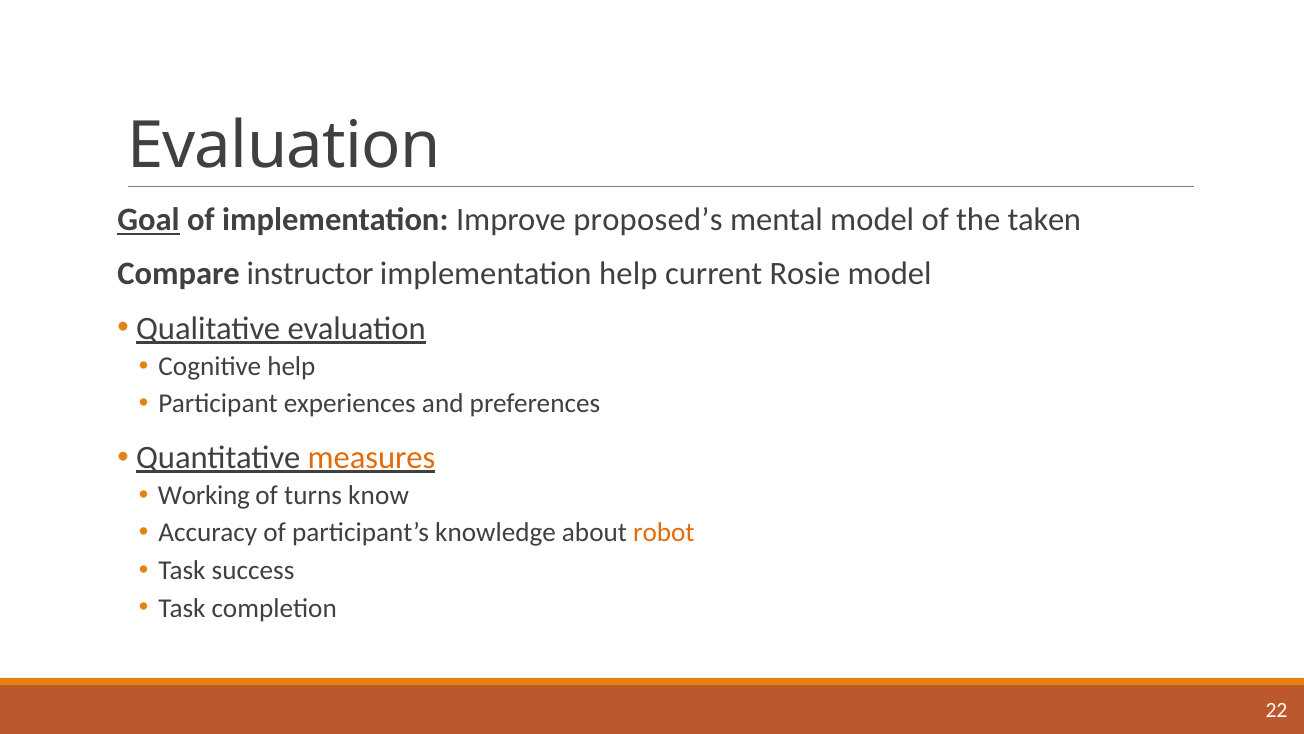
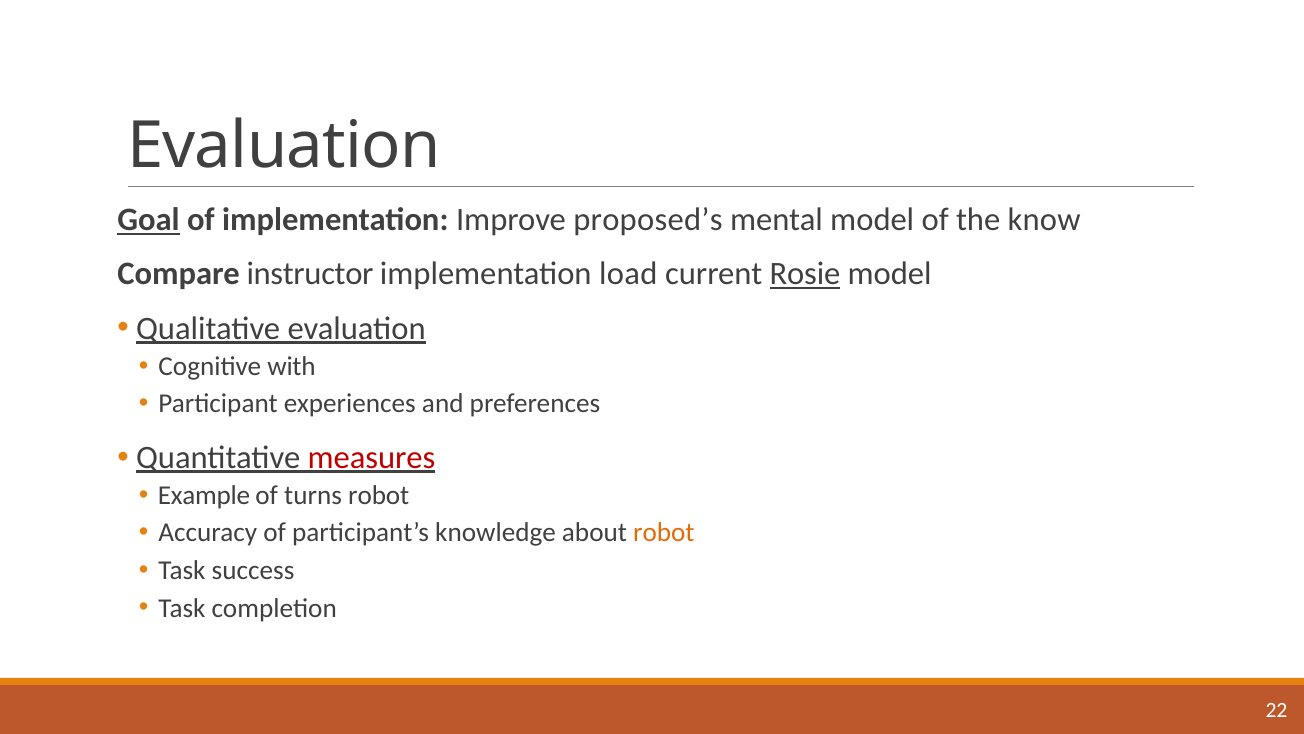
taken: taken -> know
implementation help: help -> load
Rosie underline: none -> present
Cognitive help: help -> with
measures colour: orange -> red
Working: Working -> Example
turns know: know -> robot
